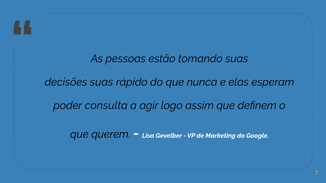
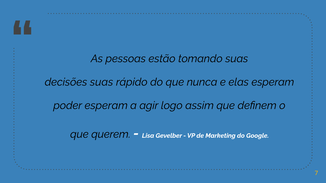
poder consulta: consulta -> esperam
